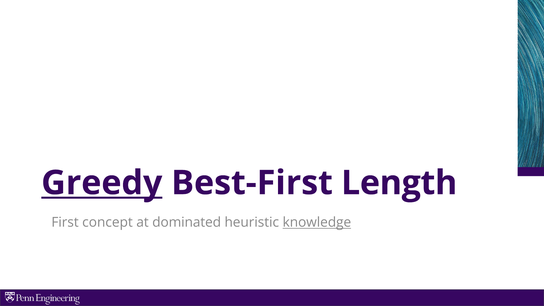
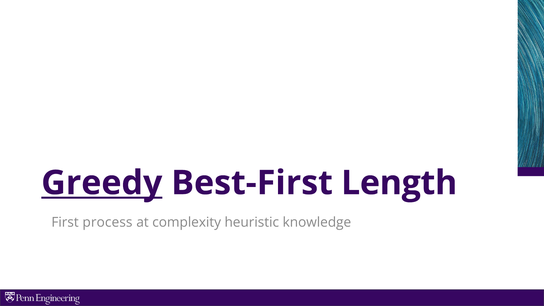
concept: concept -> process
dominated: dominated -> complexity
knowledge underline: present -> none
